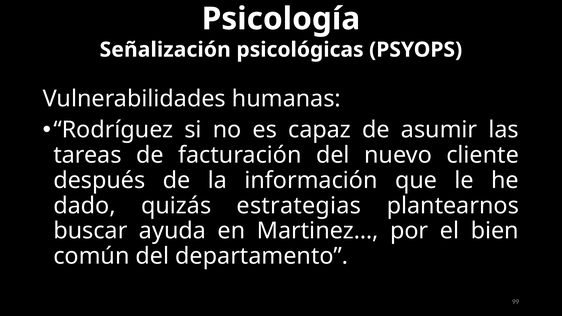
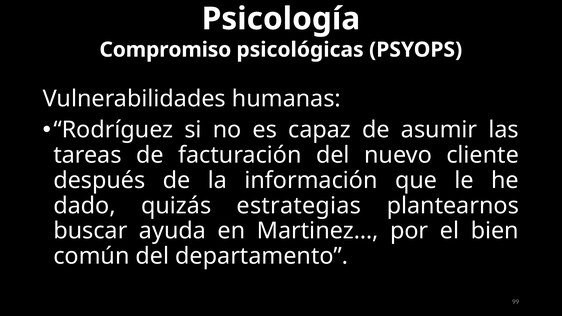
Señalización: Señalización -> Compromiso
